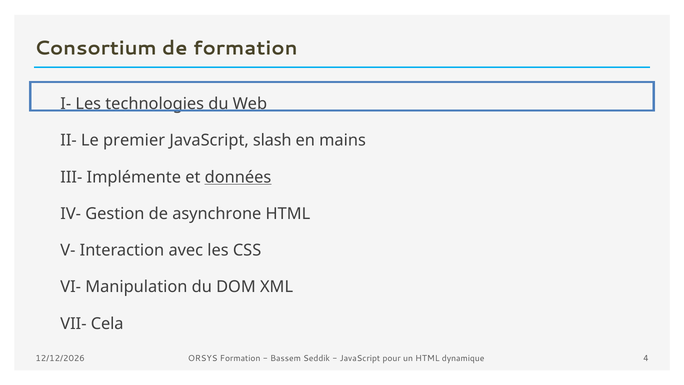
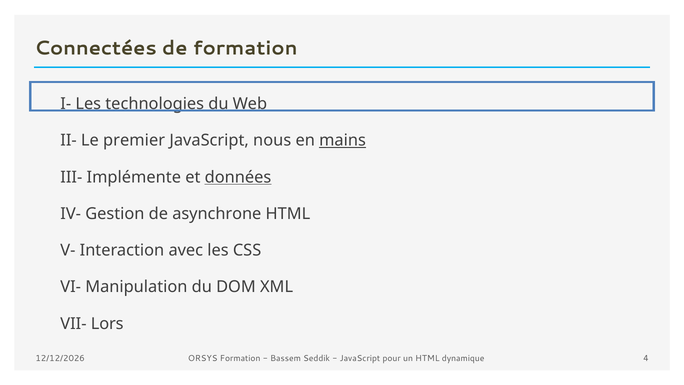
Consortium: Consortium -> Connectées
slash: slash -> nous
mains underline: none -> present
Cela: Cela -> Lors
